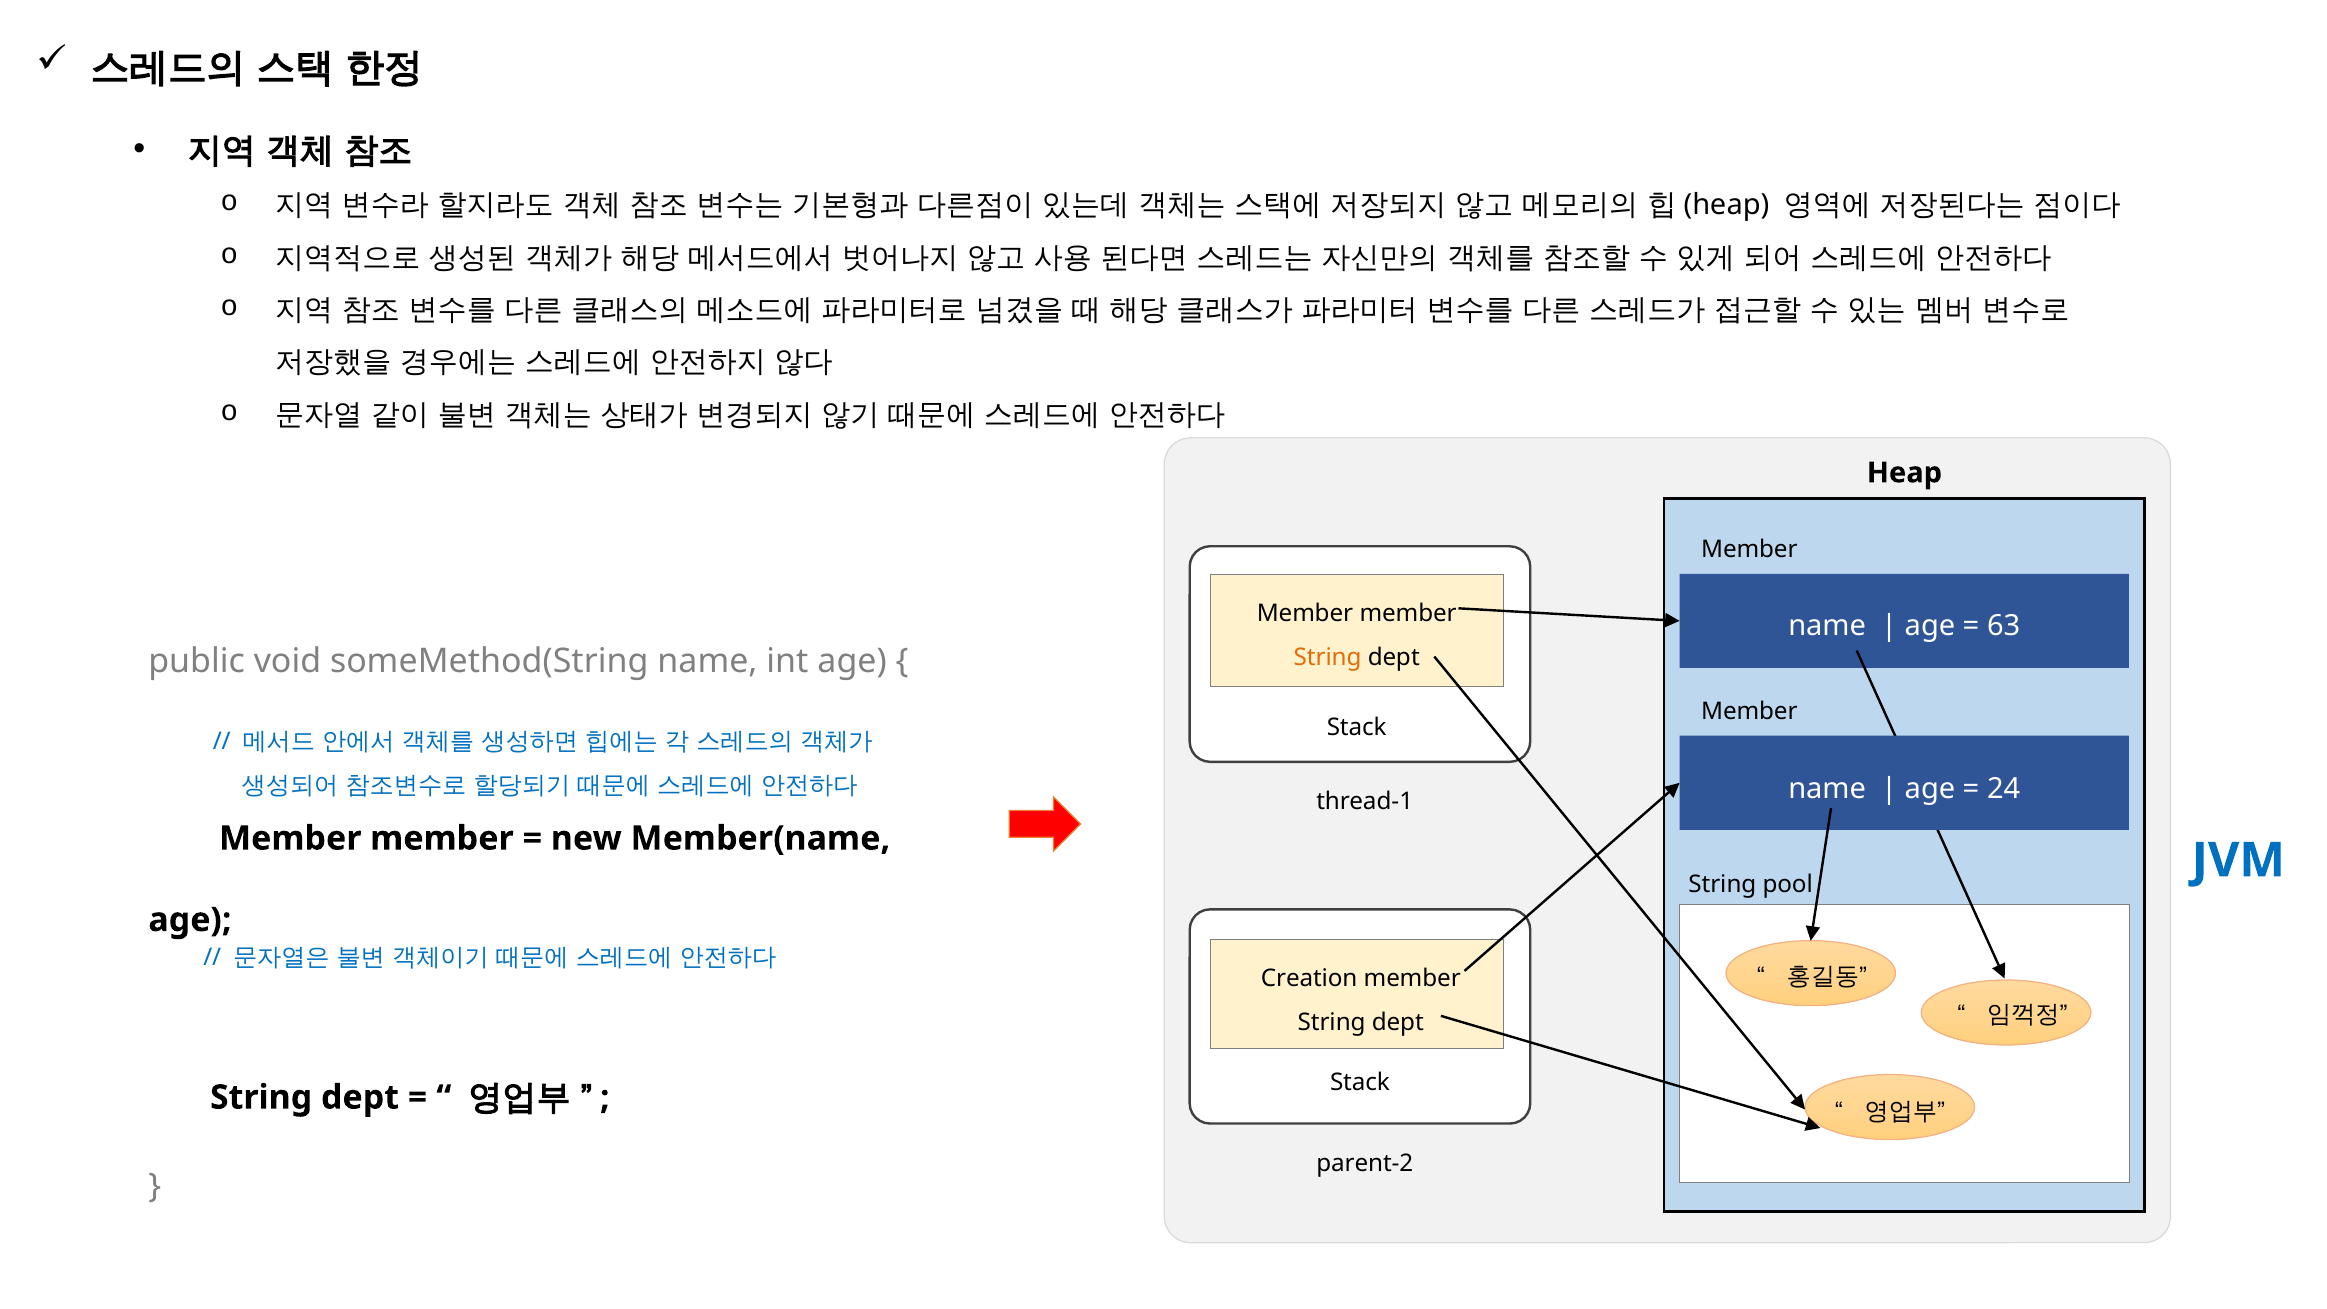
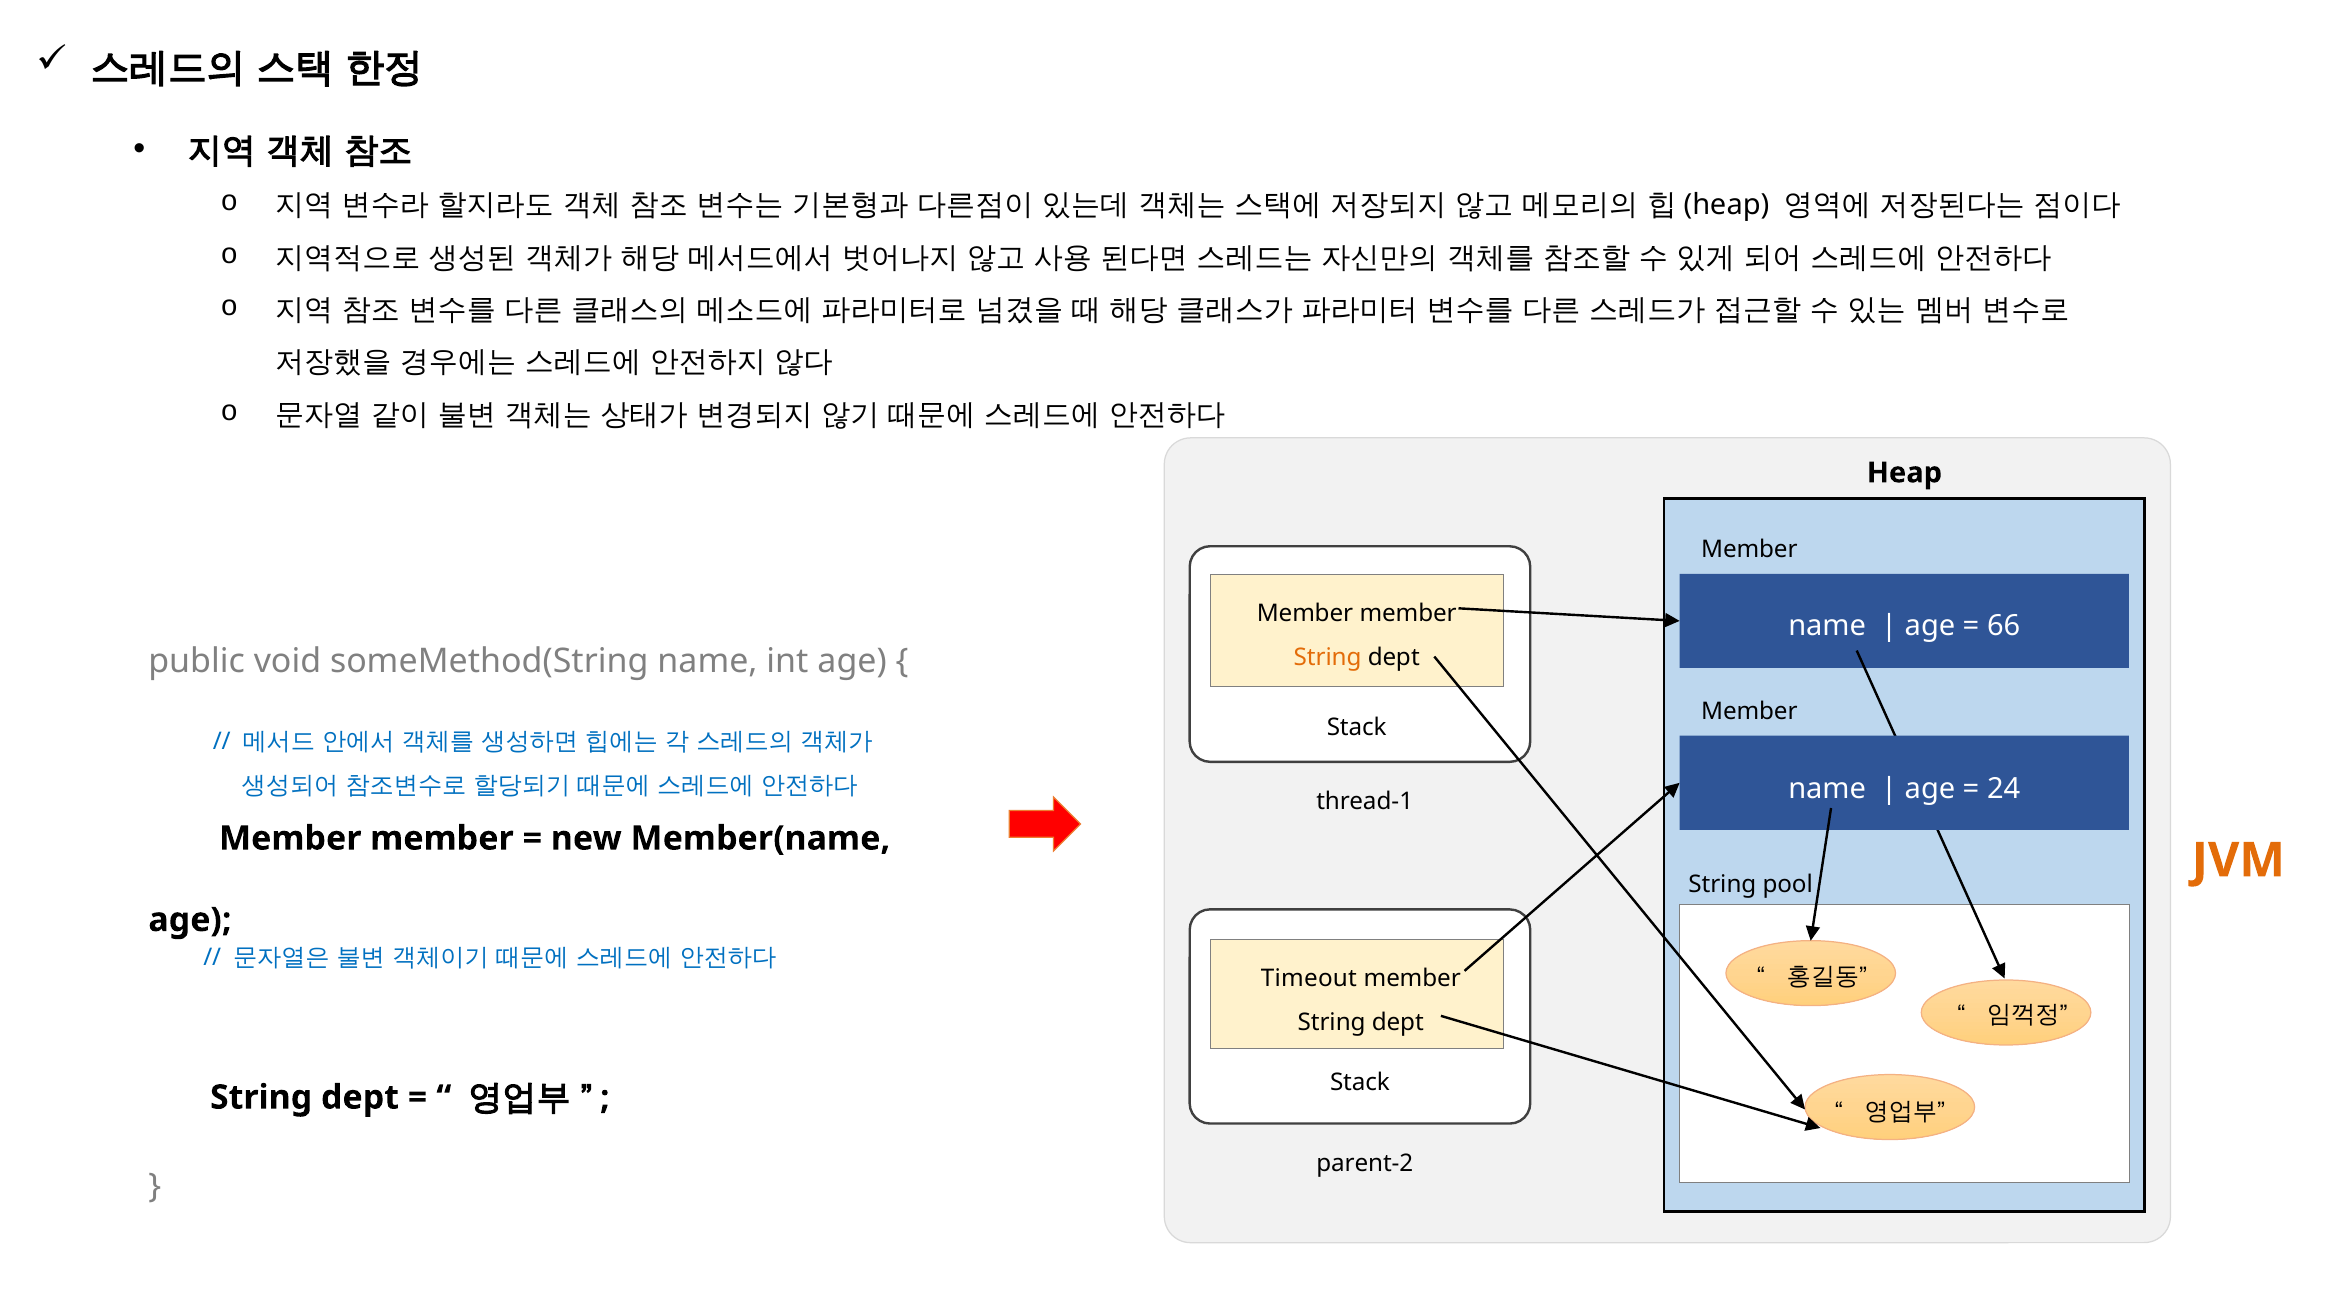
63: 63 -> 66
JVM colour: blue -> orange
Creation: Creation -> Timeout
